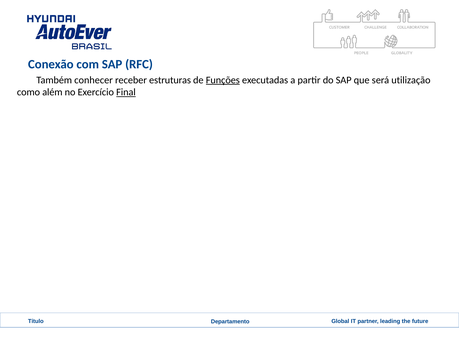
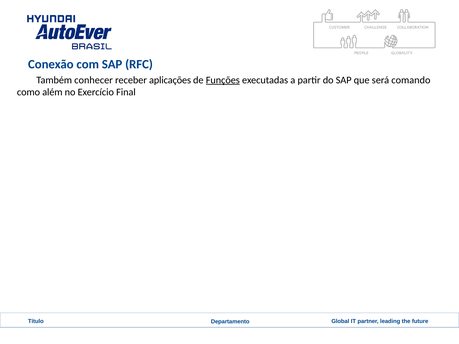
estruturas: estruturas -> aplicações
utilização: utilização -> comando
Final underline: present -> none
